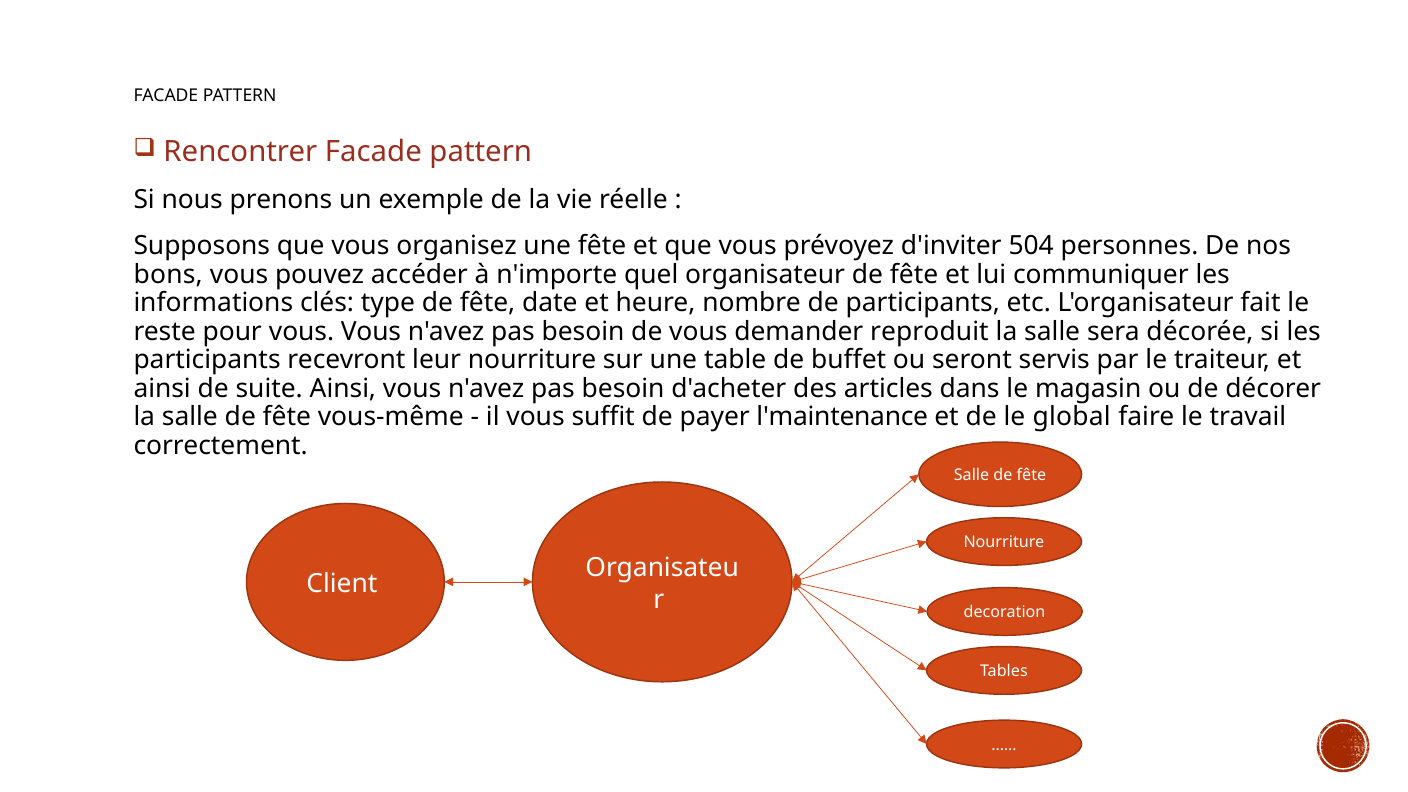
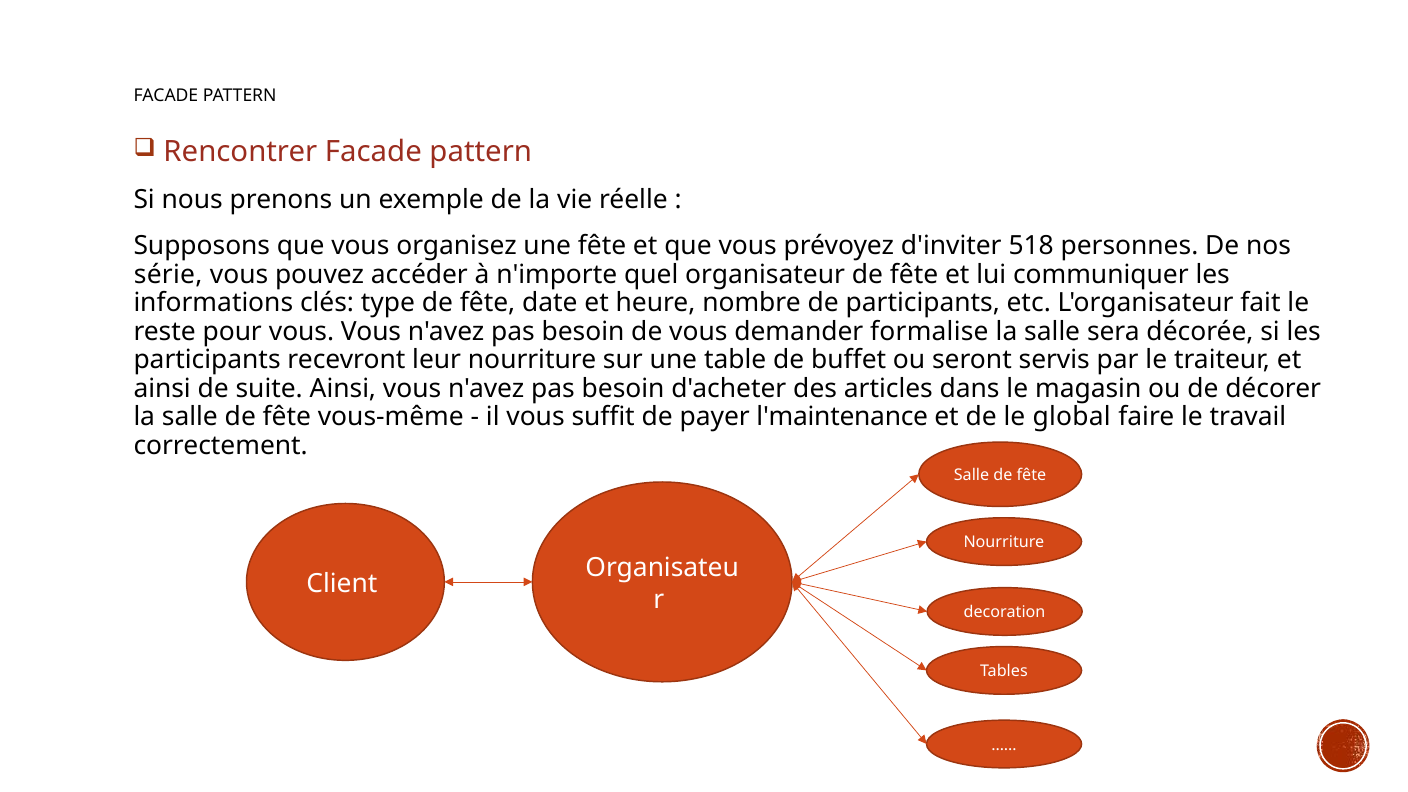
504: 504 -> 518
bons: bons -> série
reproduit: reproduit -> formalise
